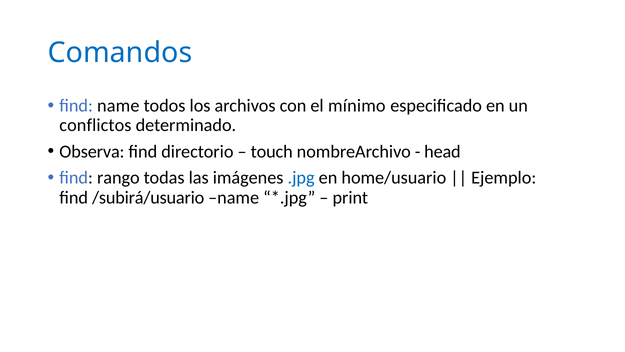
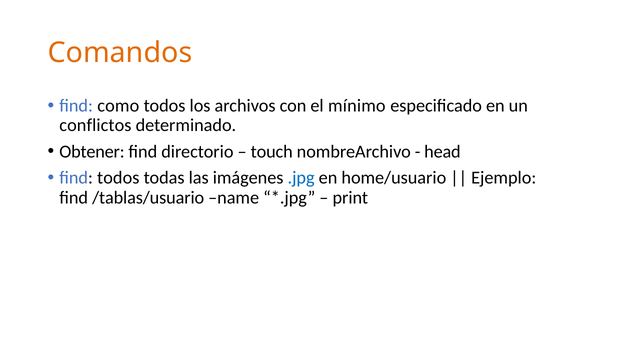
Comandos colour: blue -> orange
find name: name -> como
Observa: Observa -> Obtener
find rango: rango -> todos
/subirá/usuario: /subirá/usuario -> /tablas/usuario
